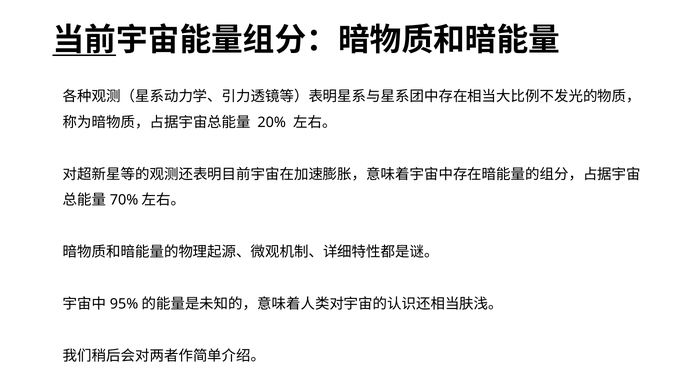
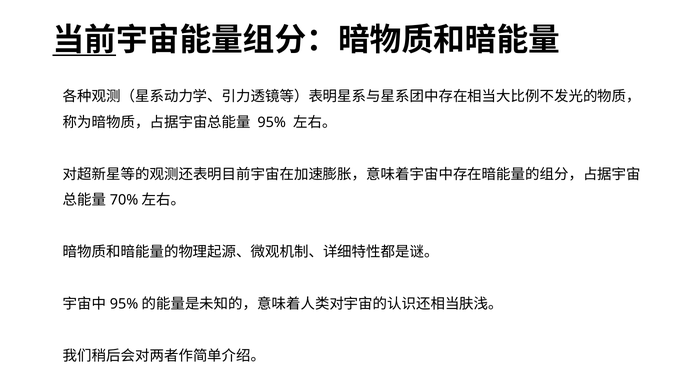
20% at (272, 122): 20% -> 95%
